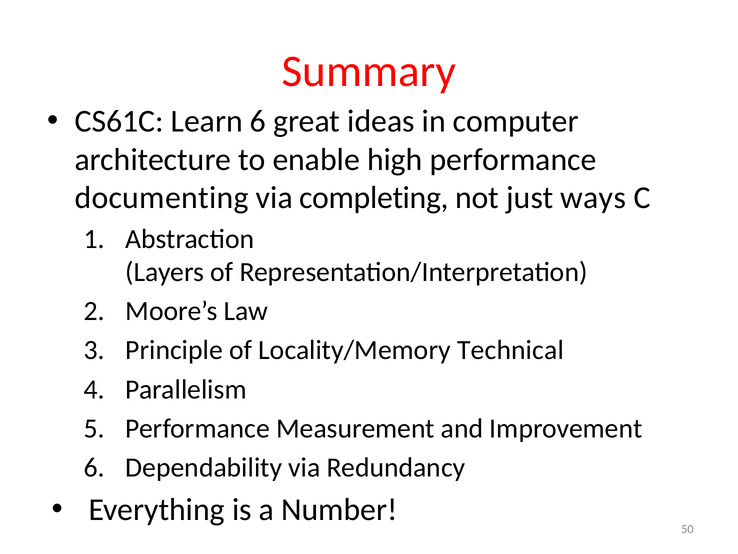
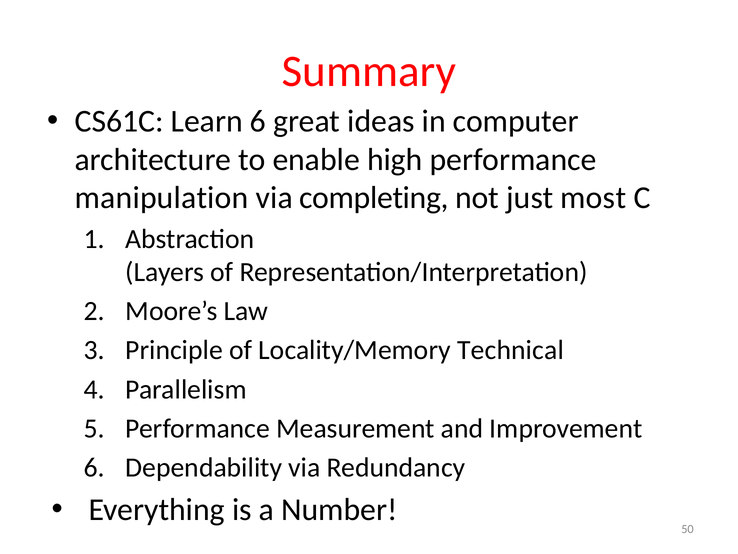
documenting: documenting -> manipulation
ways: ways -> most
